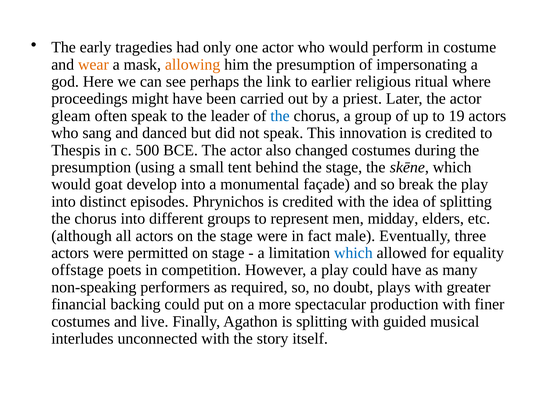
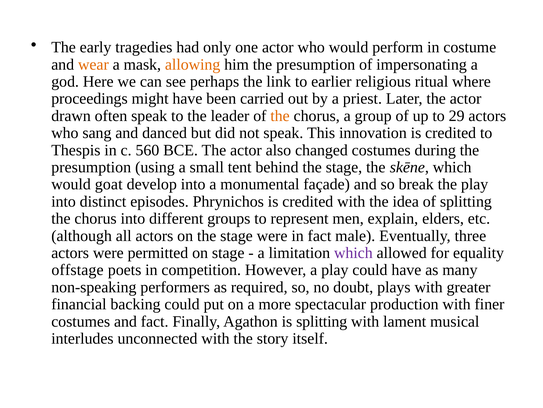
gleam: gleam -> drawn
the at (280, 116) colour: blue -> orange
19: 19 -> 29
500: 500 -> 560
midday: midday -> explain
which at (353, 252) colour: blue -> purple
and live: live -> fact
guided: guided -> lament
